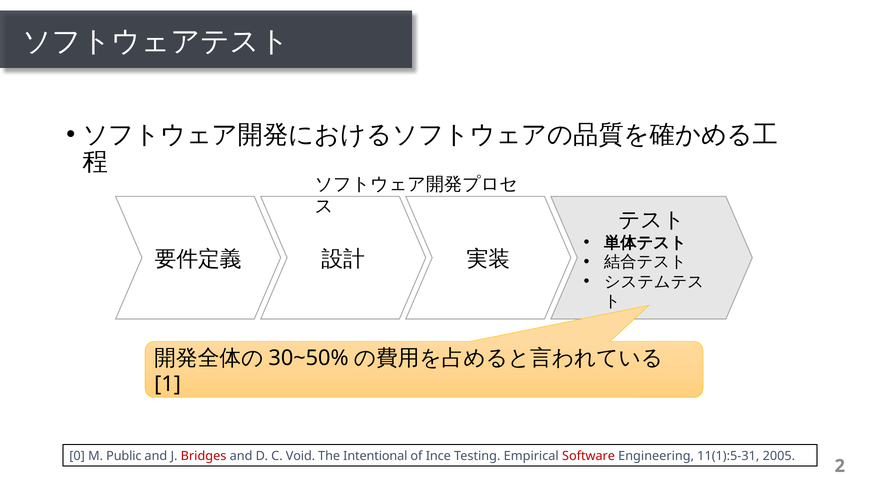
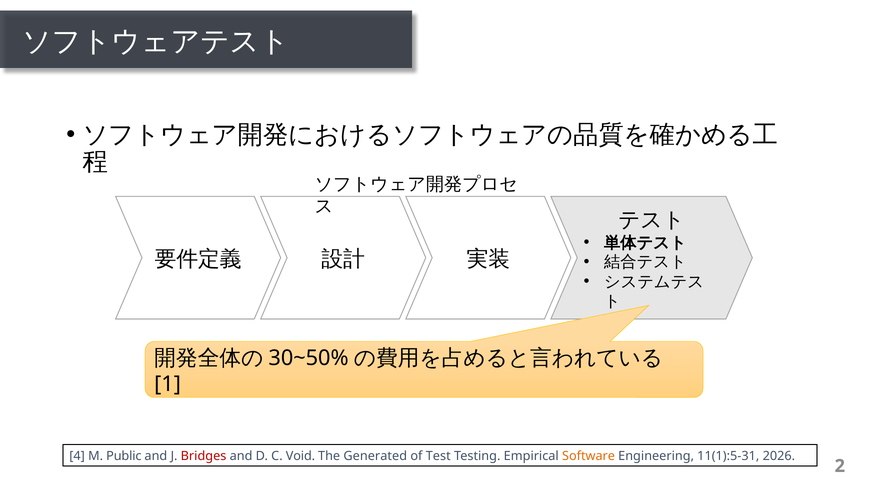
0: 0 -> 4
Intentional: Intentional -> Generated
Ince: Ince -> Test
Software colour: red -> orange
2005: 2005 -> 2026
